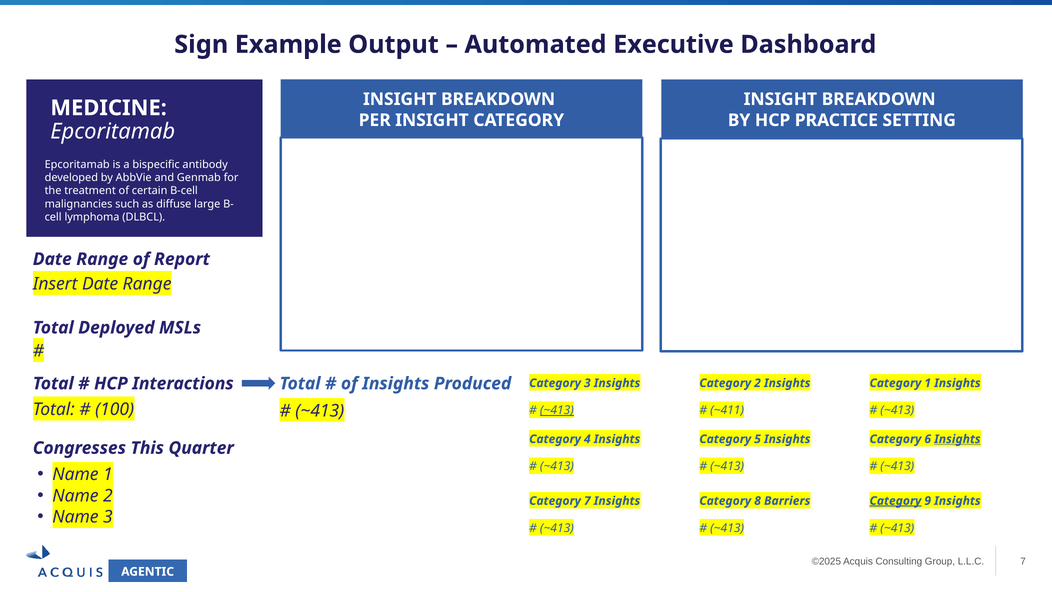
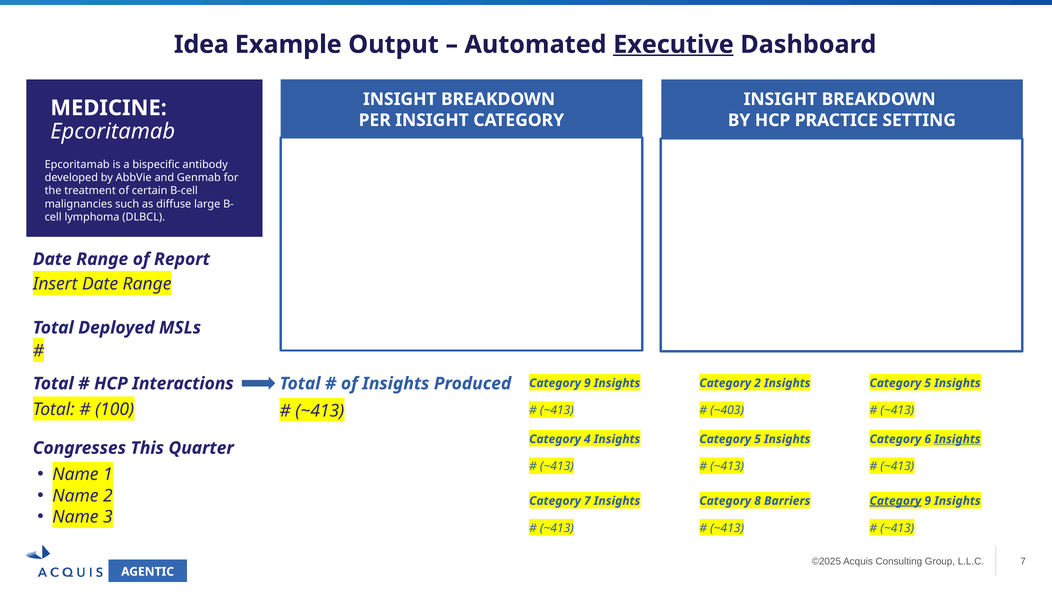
Sign: Sign -> Idea
Executive underline: none -> present
3 at (587, 383): 3 -> 9
1 at (928, 383): 1 -> 5
~413 at (557, 410) underline: present -> none
~411: ~411 -> ~403
